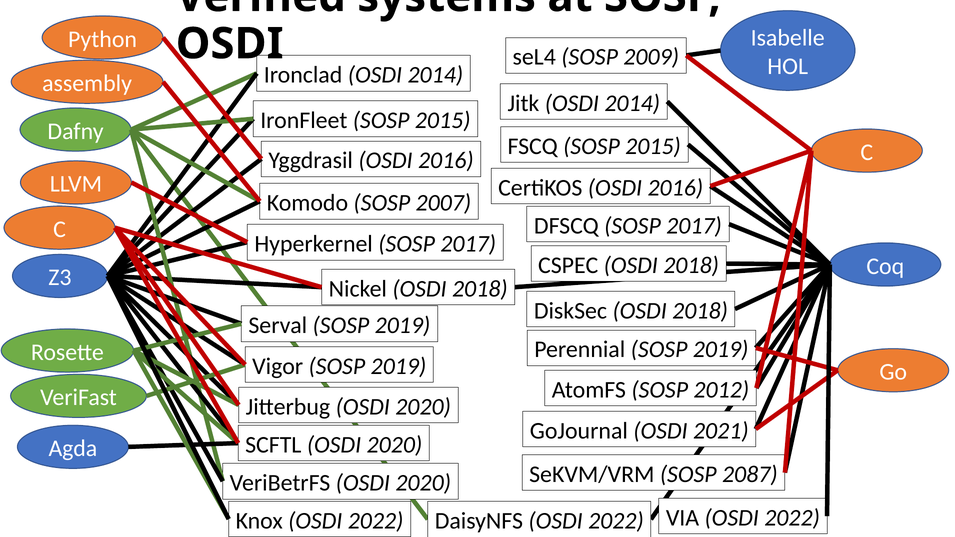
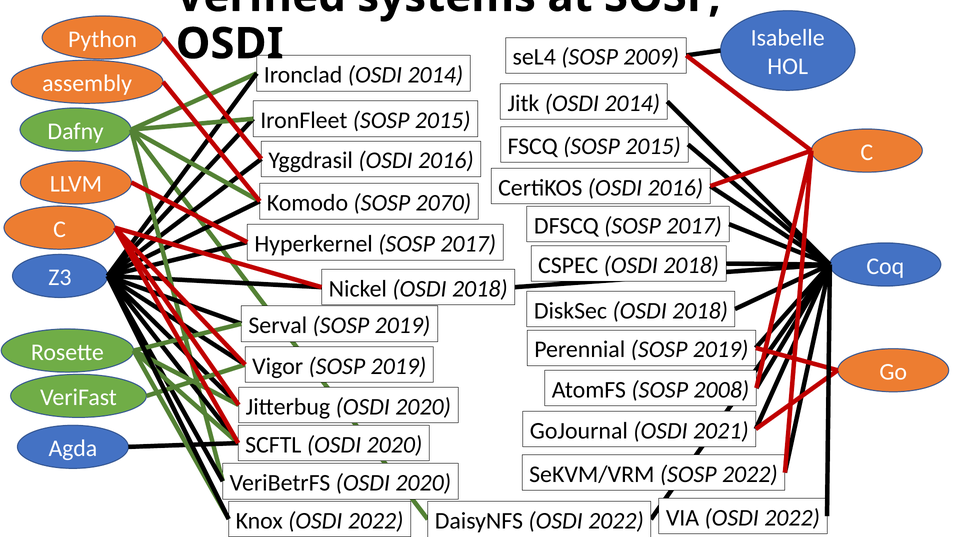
2007: 2007 -> 2070
2012: 2012 -> 2008
SOSP 2087: 2087 -> 2022
